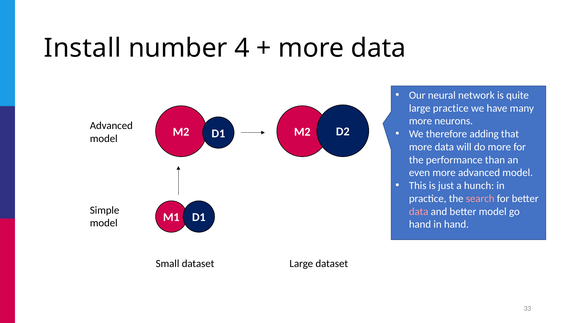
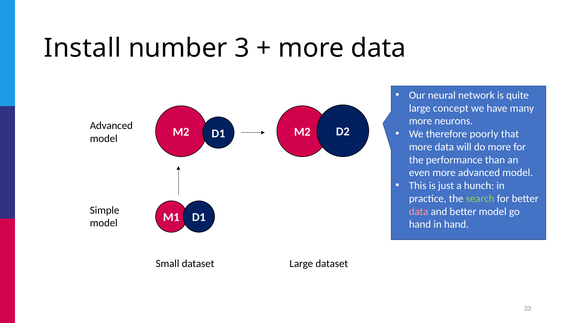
4: 4 -> 3
large practice: practice -> concept
adding: adding -> poorly
search colour: pink -> light green
